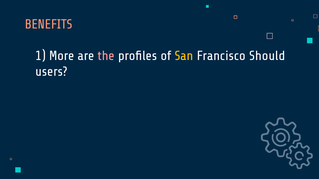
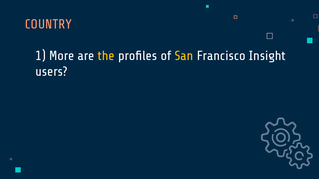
BENEFITS: BENEFITS -> COUNTRY
the colour: pink -> yellow
Should: Should -> Insight
